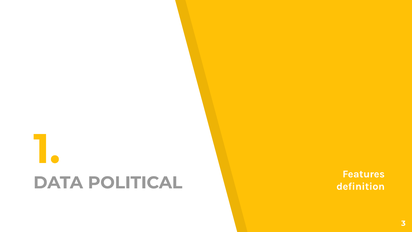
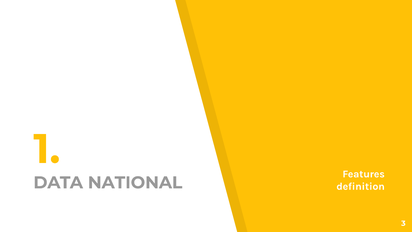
POLITICAL: POLITICAL -> NATIONAL
